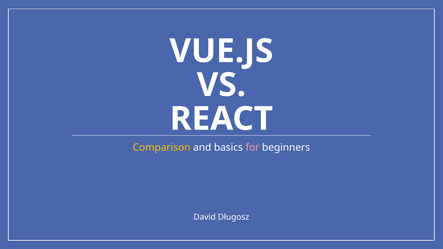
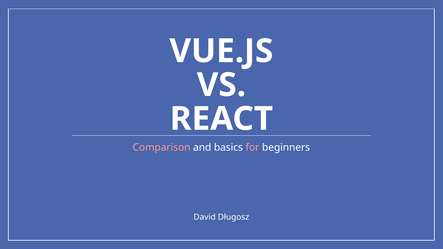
Comparison colour: yellow -> pink
